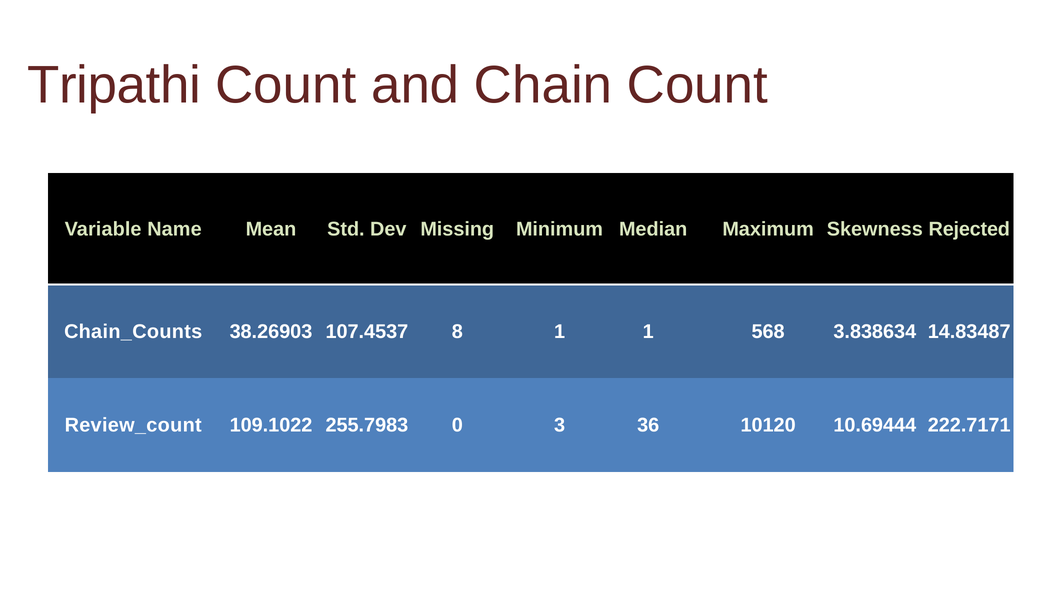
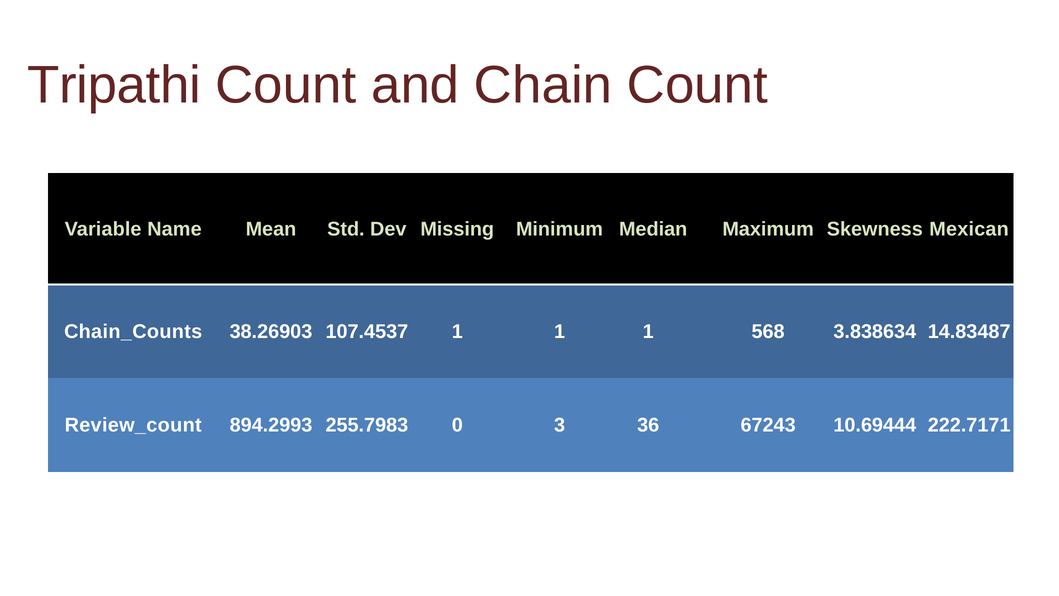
Rejected: Rejected -> Mexican
107.4537 8: 8 -> 1
109.1022: 109.1022 -> 894.2993
10120: 10120 -> 67243
